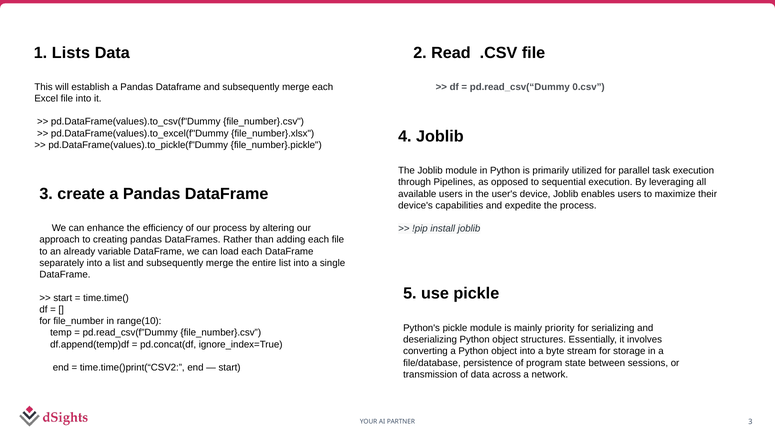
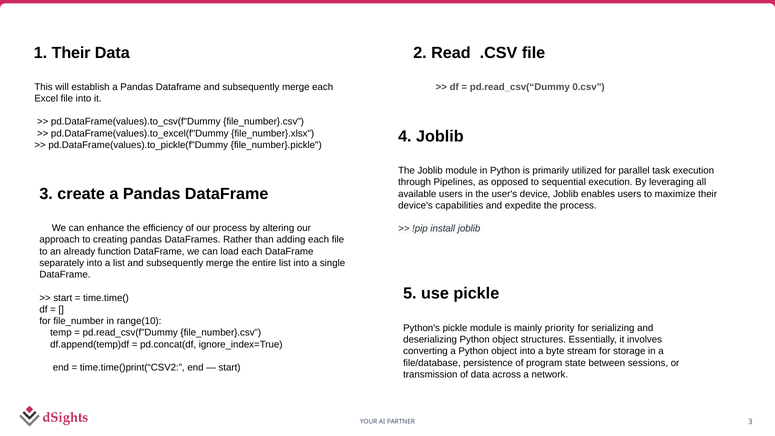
1 Lists: Lists -> Their
variable: variable -> function
